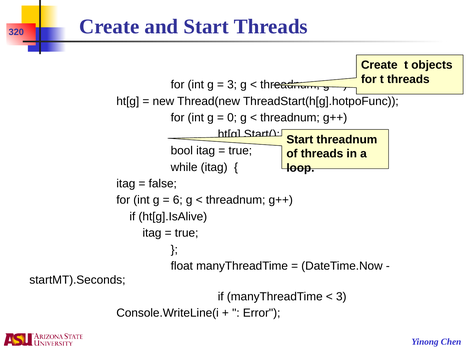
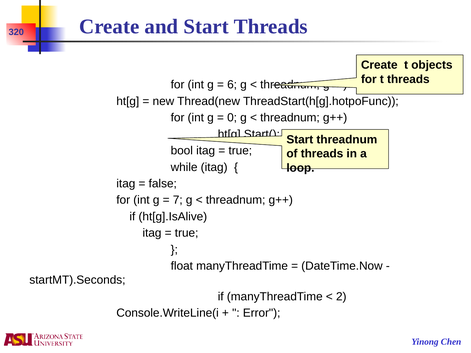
3 at (232, 85): 3 -> 6
6: 6 -> 7
3 at (341, 297): 3 -> 2
